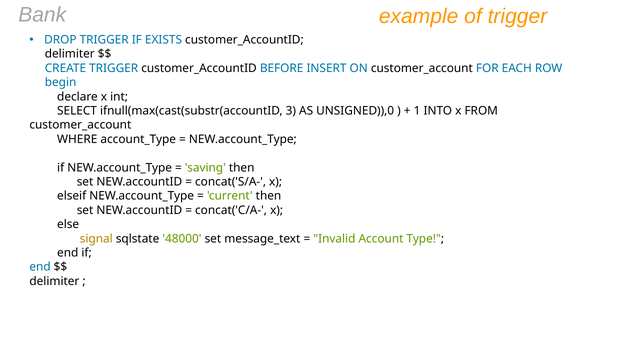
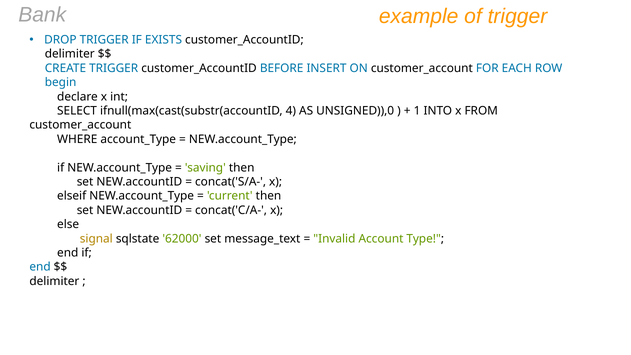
3: 3 -> 4
48000: 48000 -> 62000
